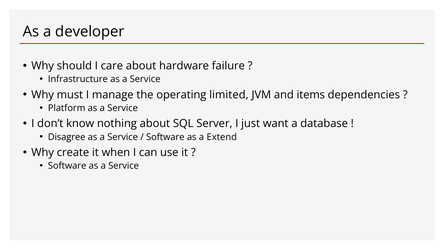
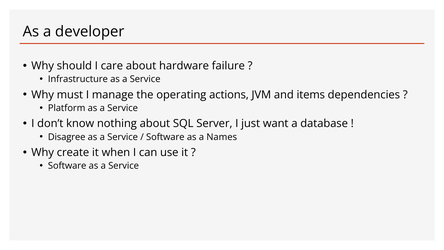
limited: limited -> actions
Extend: Extend -> Names
